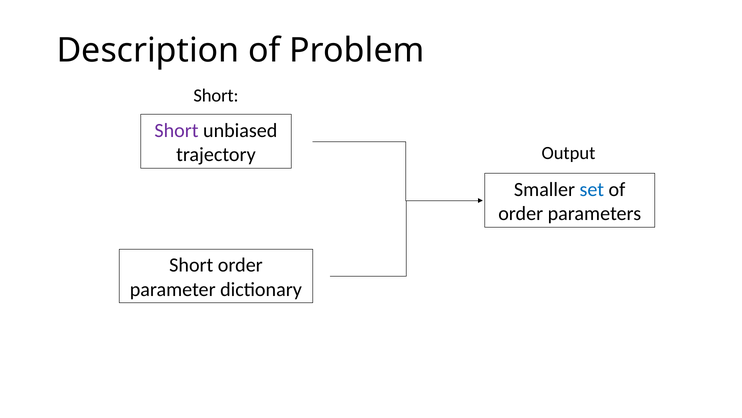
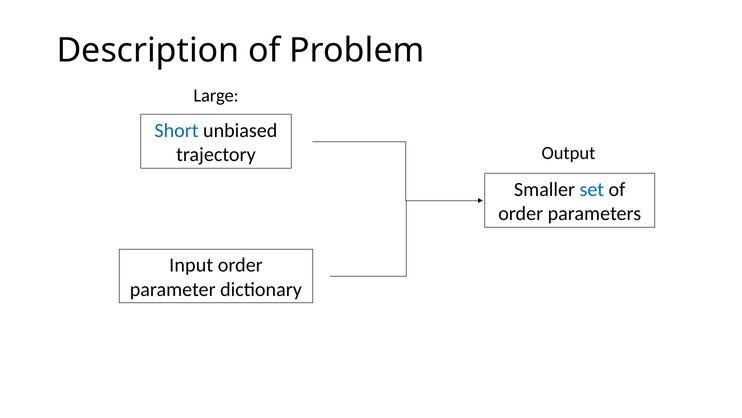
Short at (216, 96): Short -> Large
Short at (176, 131) colour: purple -> blue
Short at (191, 265): Short -> Input
